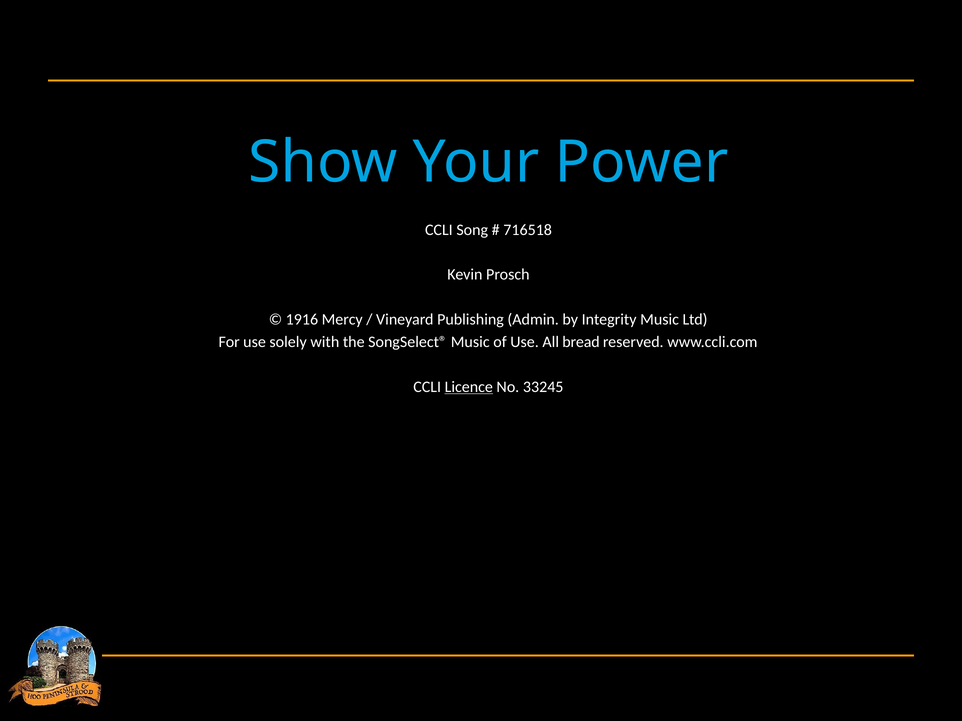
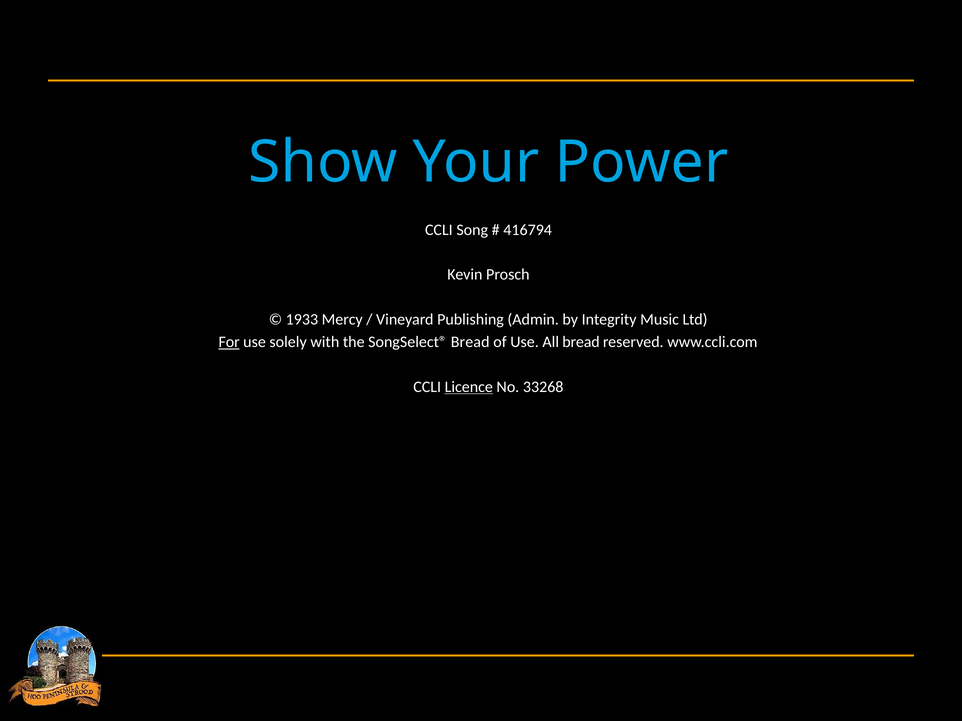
716518: 716518 -> 416794
1916: 1916 -> 1933
For underline: none -> present
SongSelect® Music: Music -> Bread
33245: 33245 -> 33268
